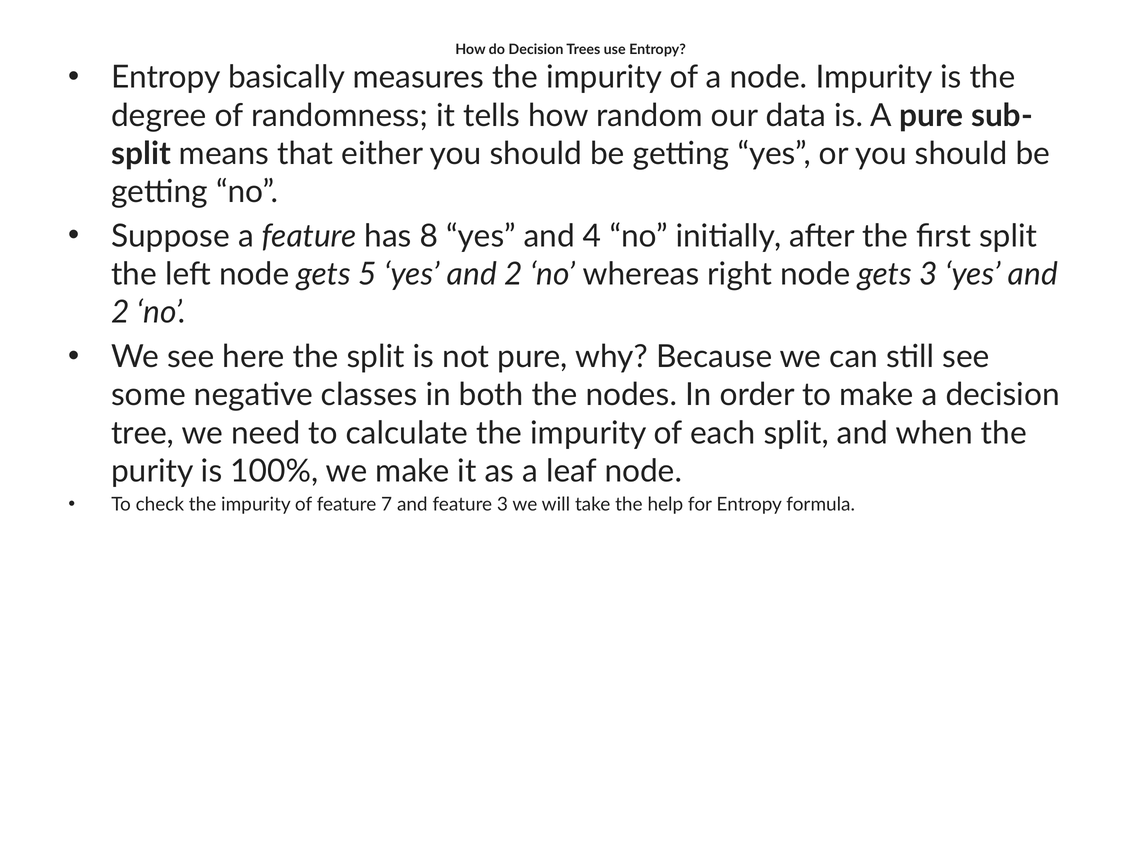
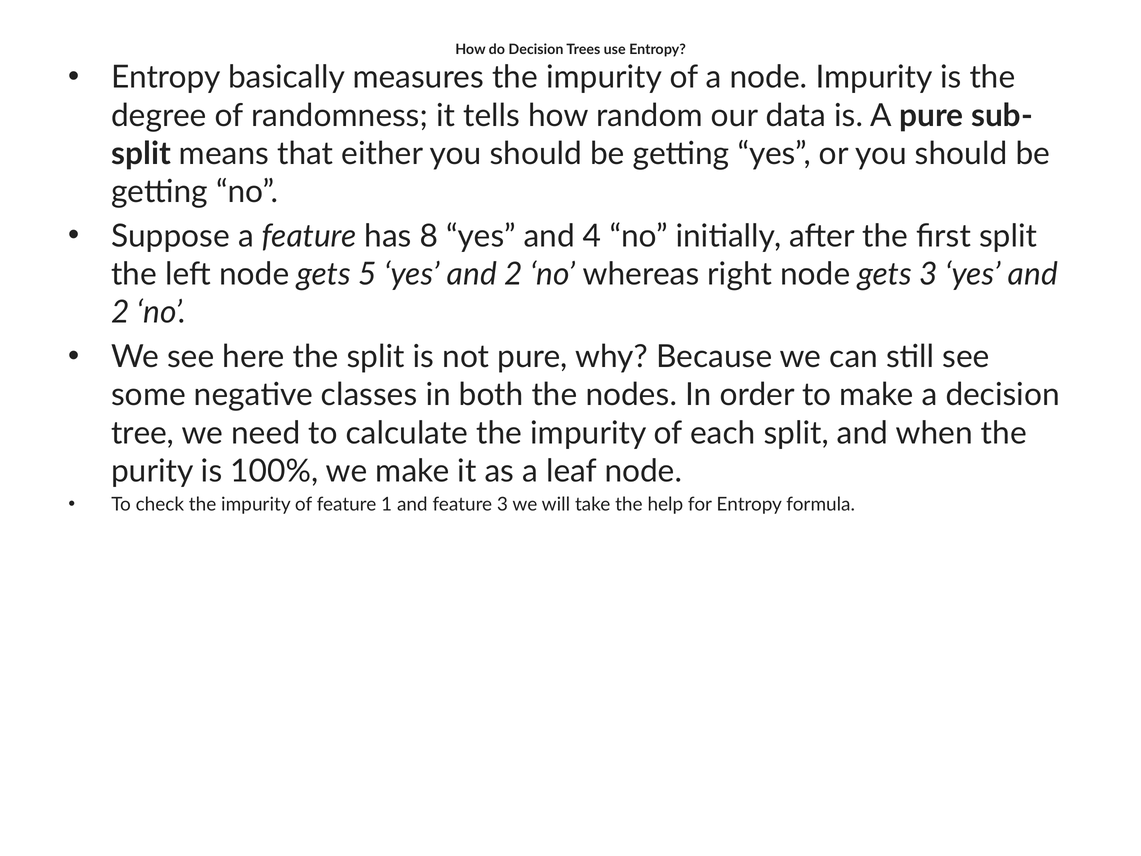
7: 7 -> 1
